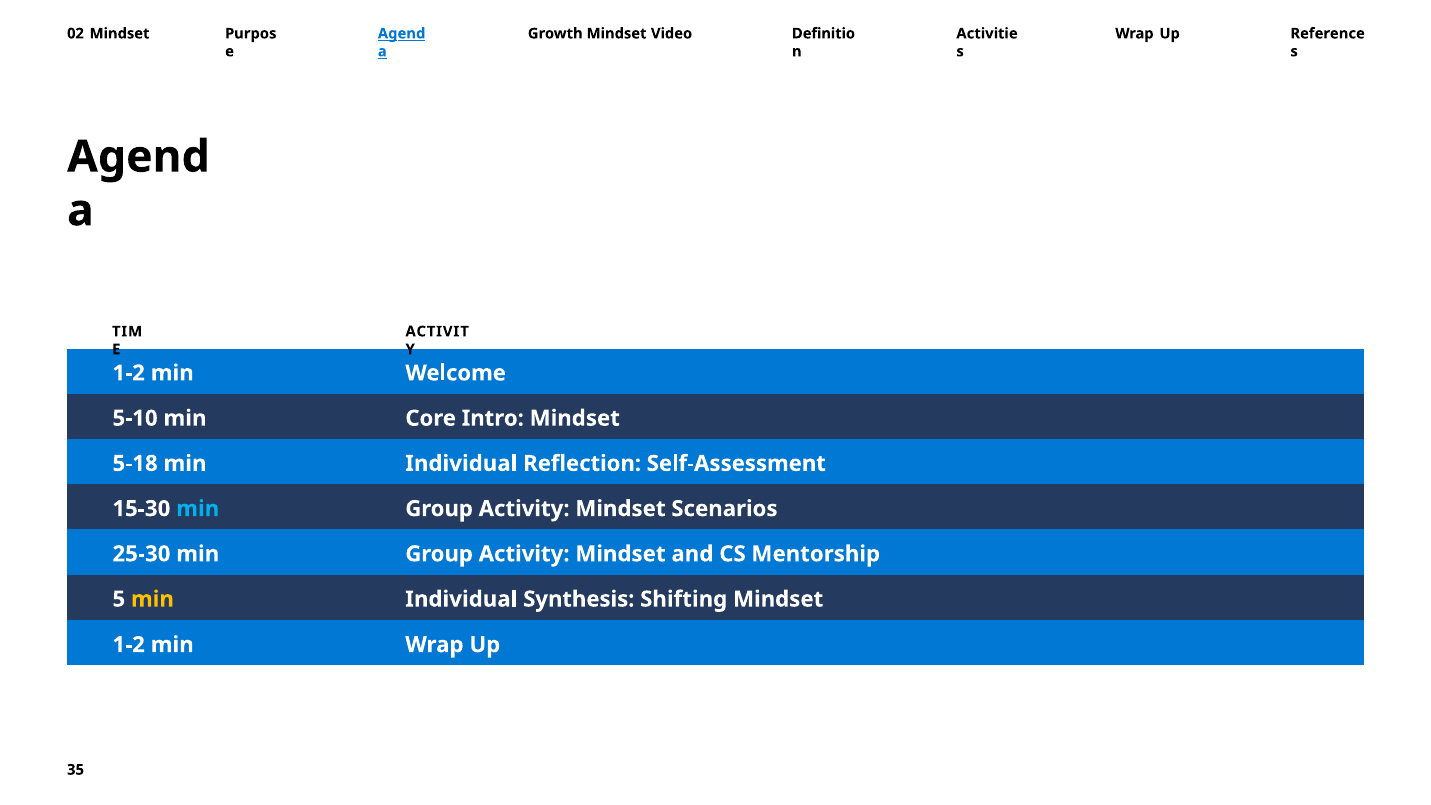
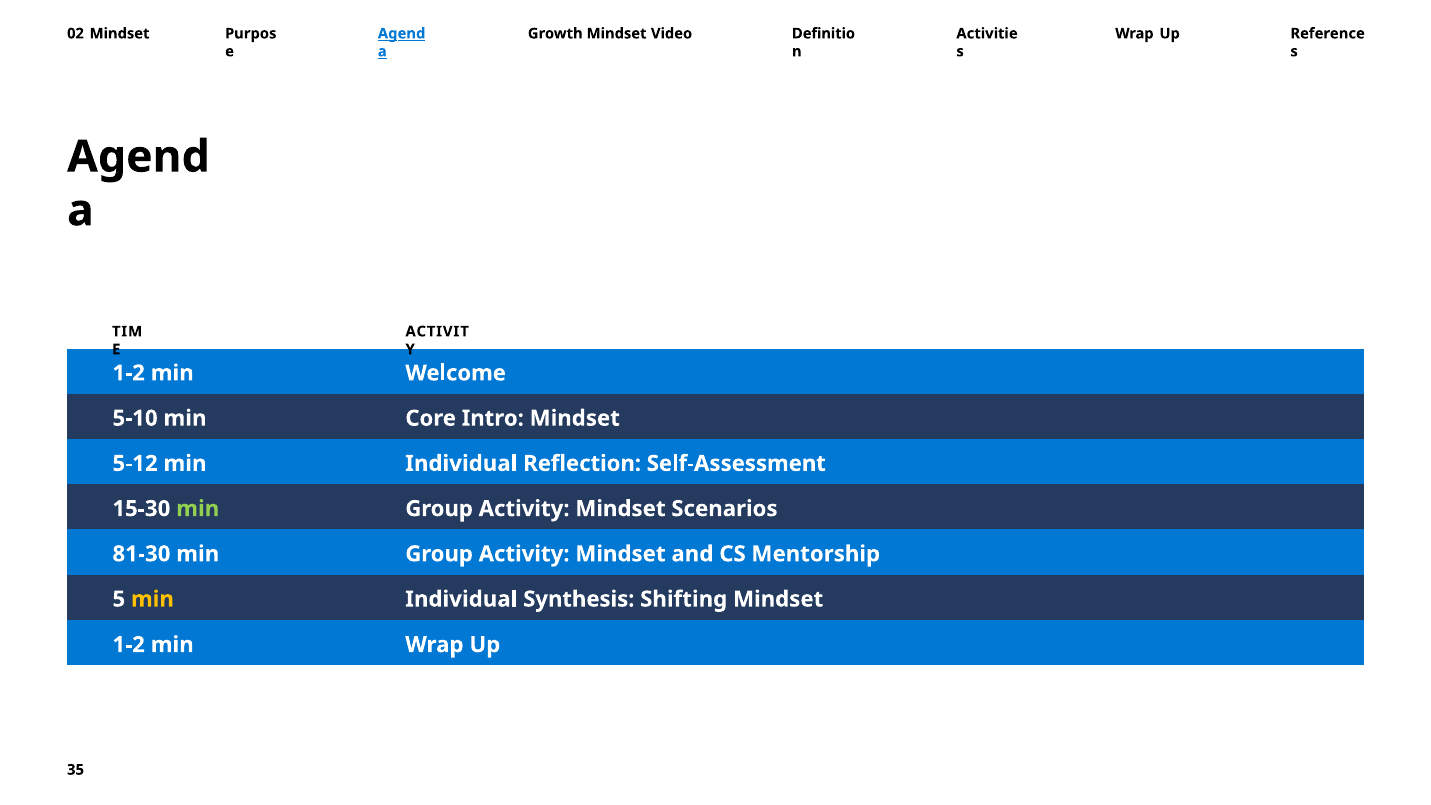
5-18: 5-18 -> 5-12
min at (198, 509) colour: light blue -> light green
25-30: 25-30 -> 81-30
